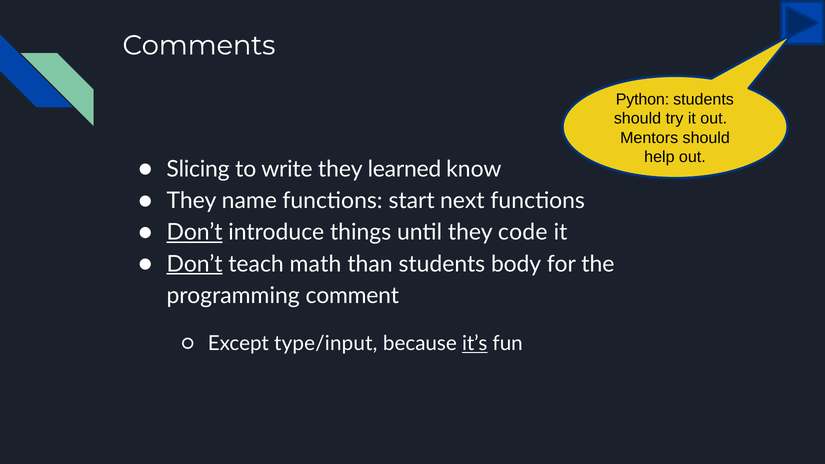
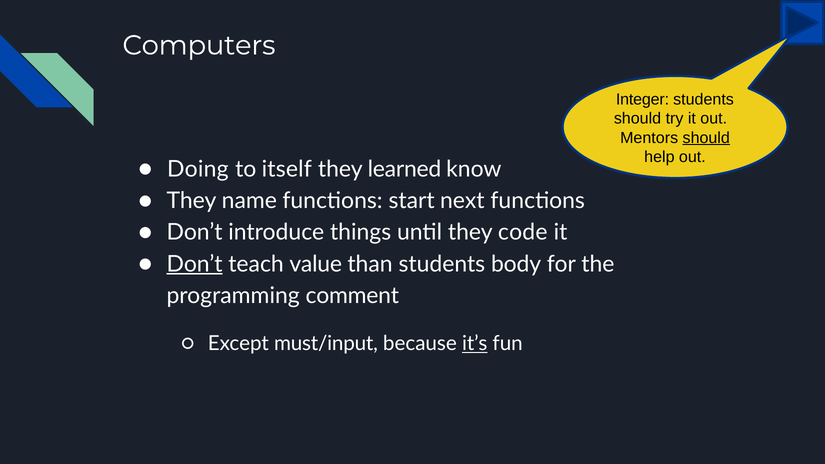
Comments: Comments -> Computers
Python: Python -> Integer
should at (706, 138) underline: none -> present
Slicing: Slicing -> Doing
write: write -> itself
Don’t at (195, 232) underline: present -> none
math: math -> value
type/input: type/input -> must/input
